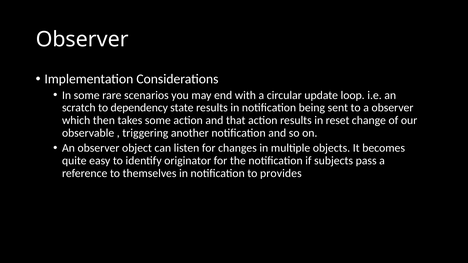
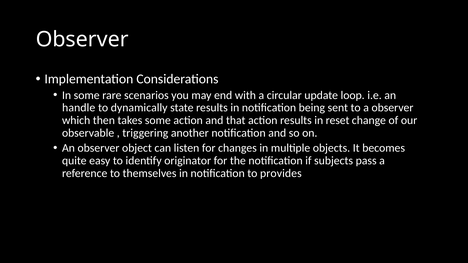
scratch: scratch -> handle
dependency: dependency -> dynamically
